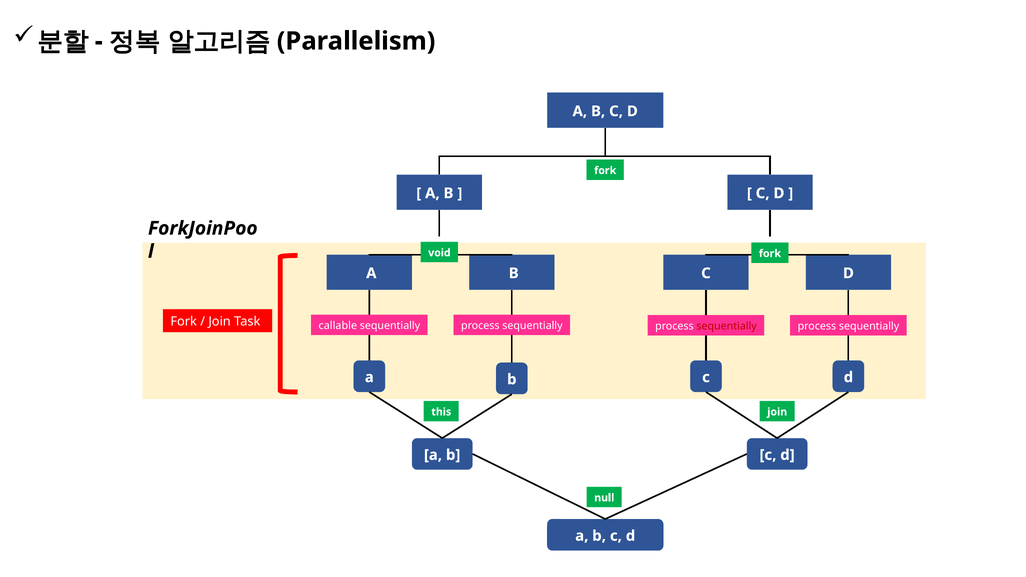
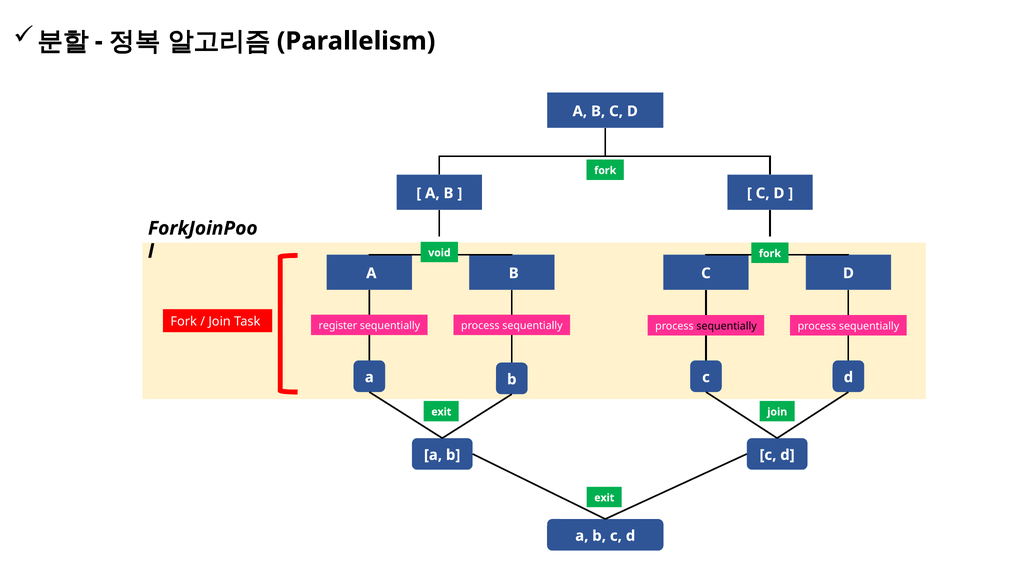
callable: callable -> register
sequentially at (727, 326) colour: red -> black
this at (441, 412): this -> exit
null at (604, 498): null -> exit
